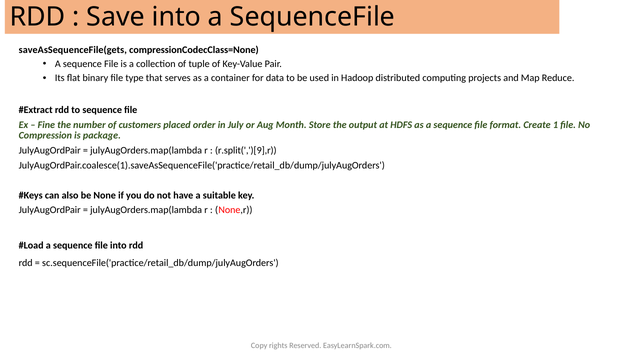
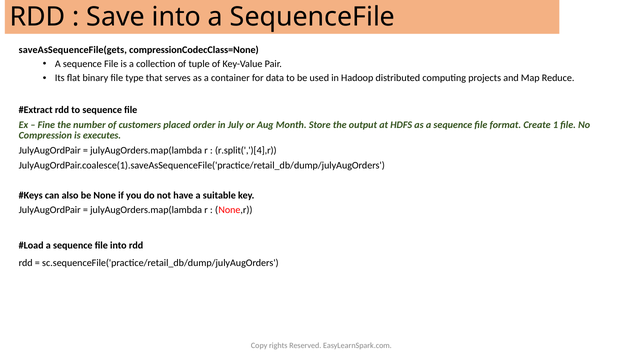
package: package -> executes
r.split(',')[9],r: r.split(',')[9],r -> r.split(',')[4],r
